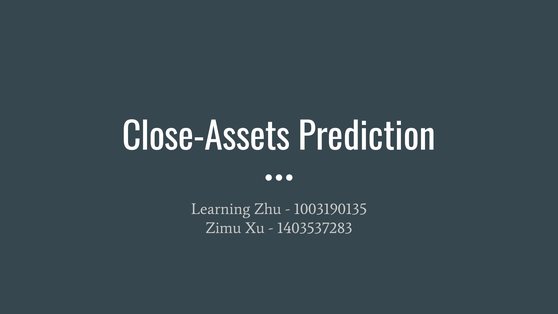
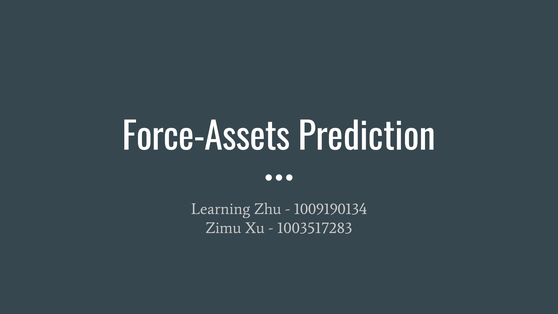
Close-Assets: Close-Assets -> Force-Assets
1003190135: 1003190135 -> 1009190134
1403537283: 1403537283 -> 1003517283
